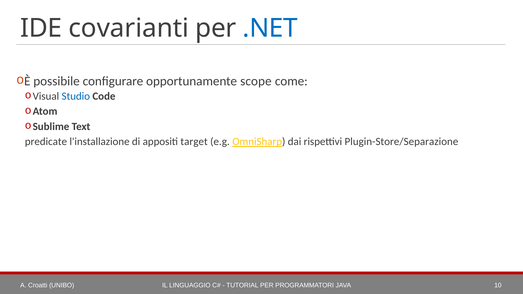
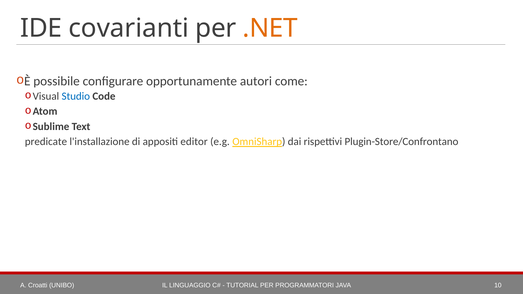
.NET colour: blue -> orange
scope: scope -> autori
target: target -> editor
Plugin-Store/Separazione: Plugin-Store/Separazione -> Plugin-Store/Confrontano
